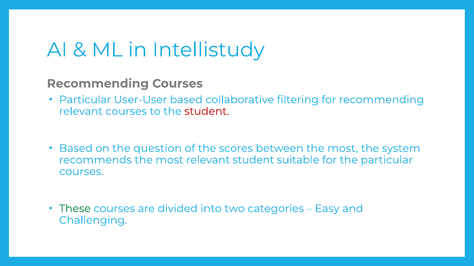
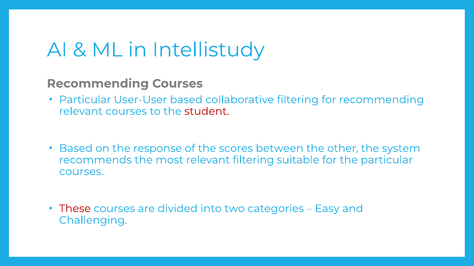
question: question -> response
between the most: most -> other
relevant student: student -> filtering
These colour: green -> red
